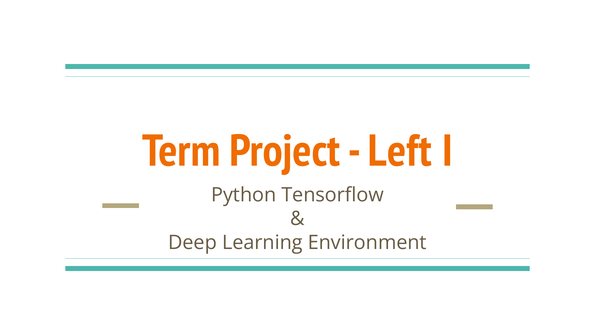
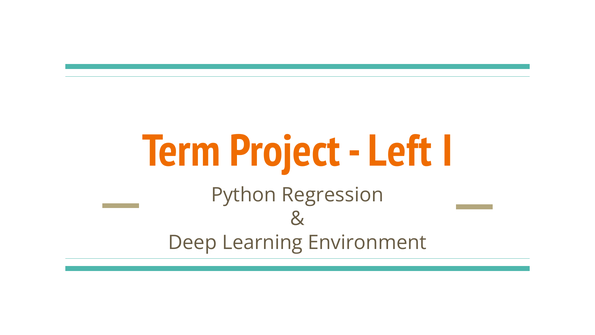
Tensorflow: Tensorflow -> Regression
